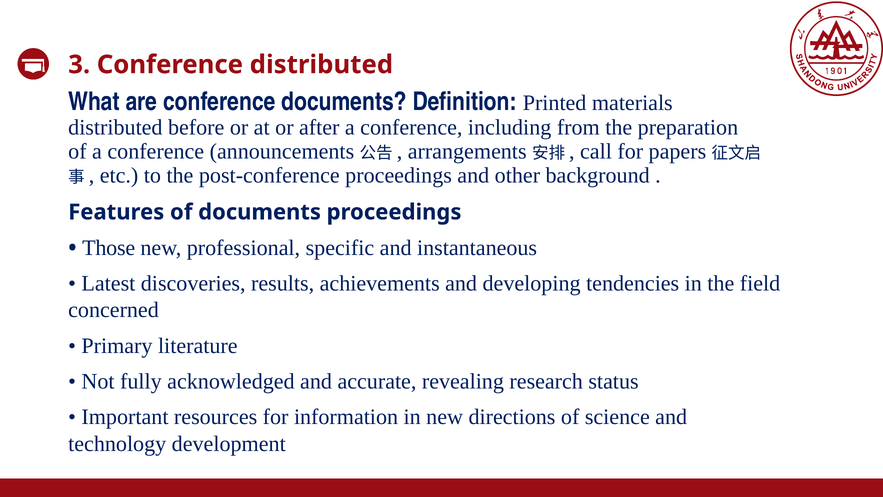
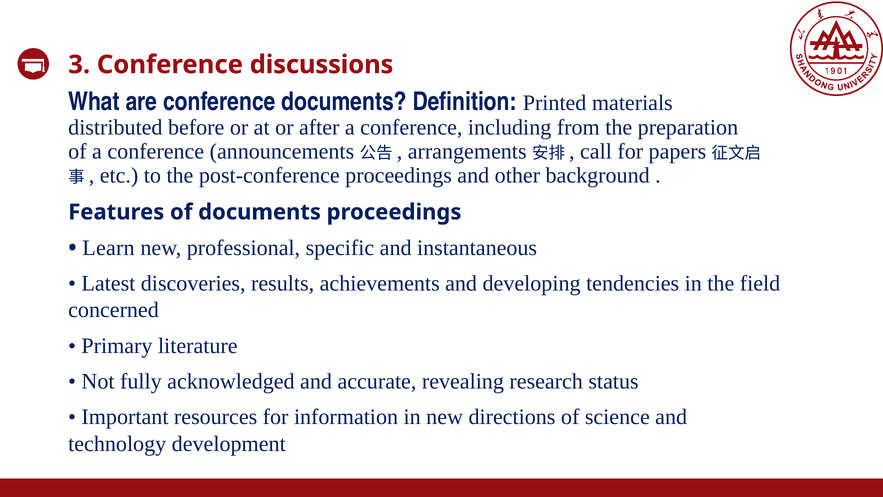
Conference distributed: distributed -> discussions
Those: Those -> Learn
